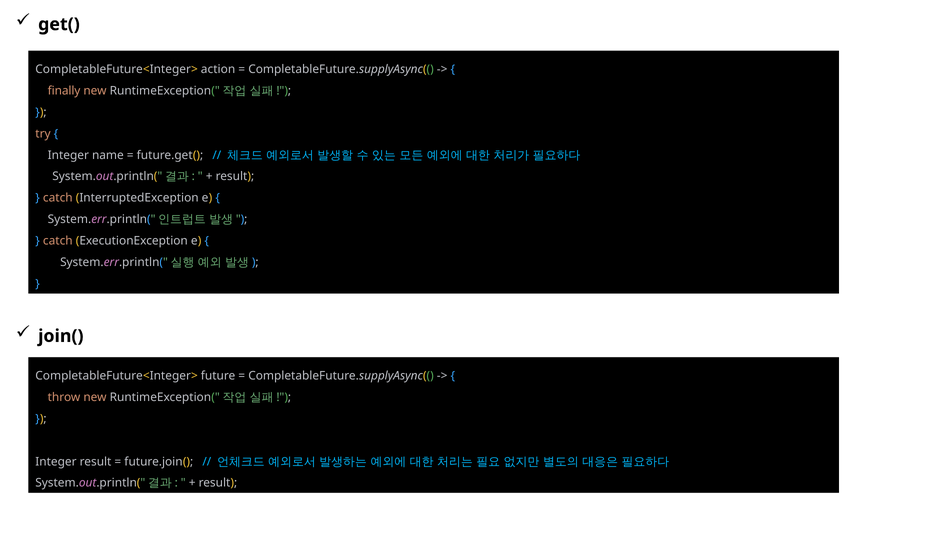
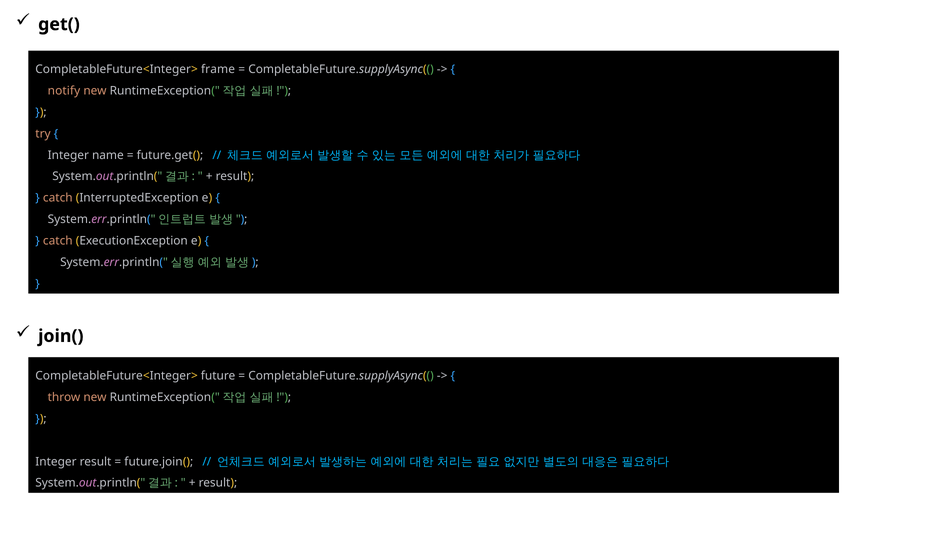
action: action -> frame
finally: finally -> notify
